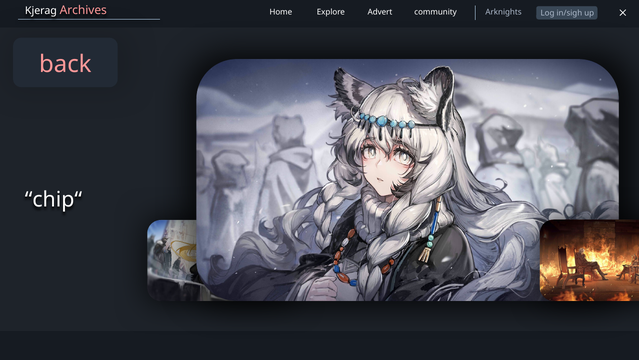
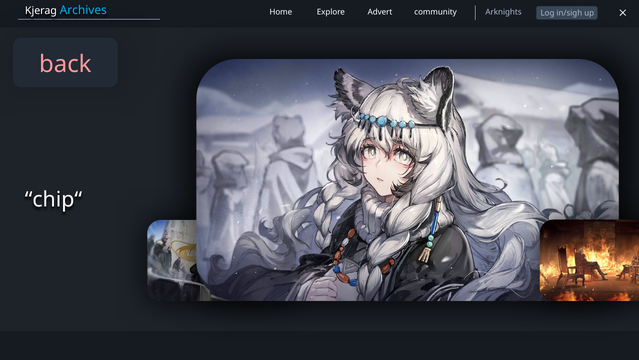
Archives colour: pink -> light blue
